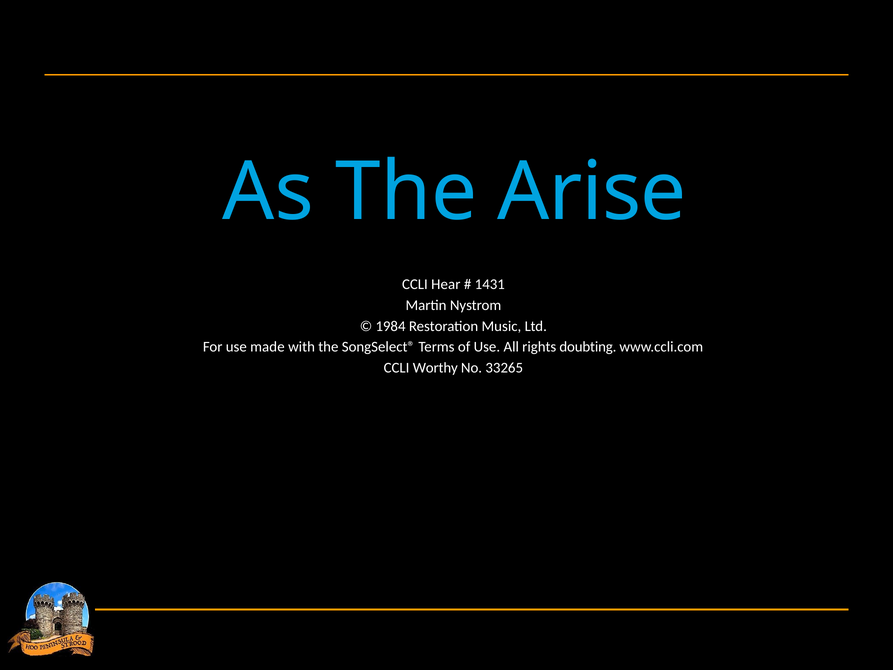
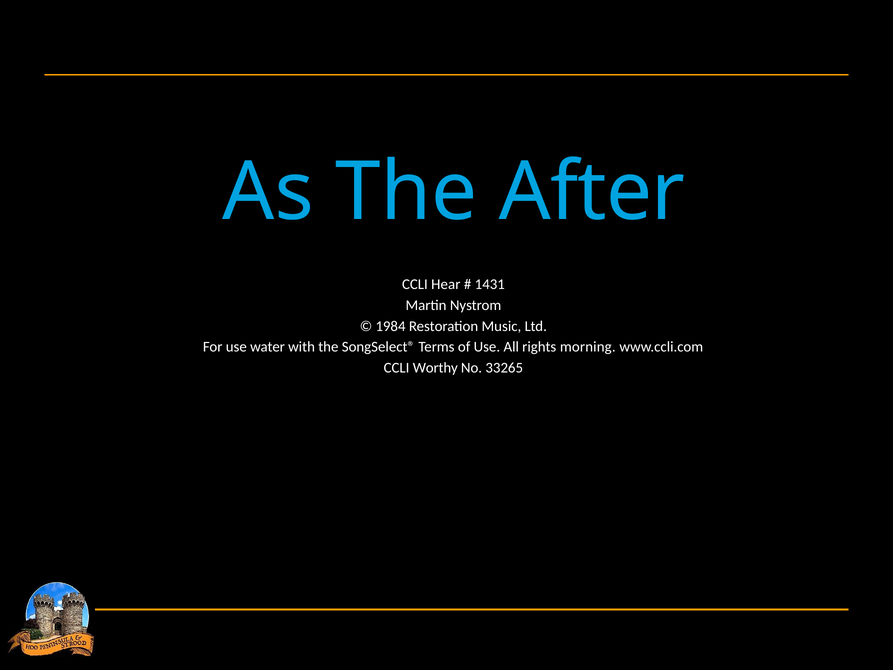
Arise: Arise -> After
made: made -> water
doubting: doubting -> morning
